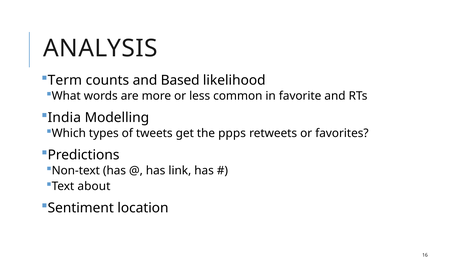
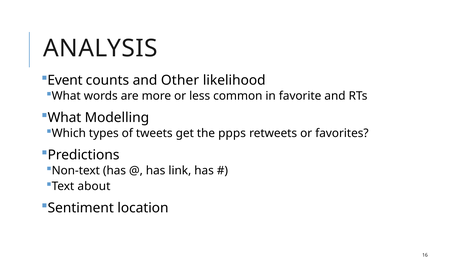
Term: Term -> Event
Based: Based -> Other
India at (64, 118): India -> What
